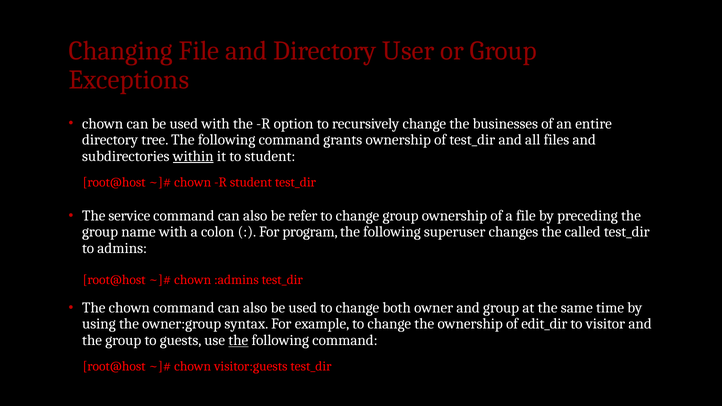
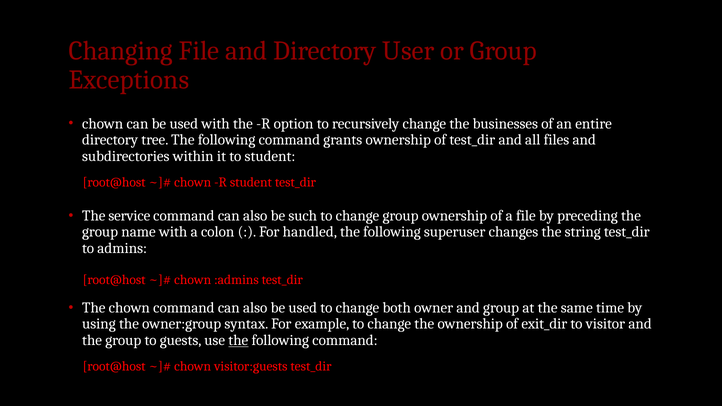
within underline: present -> none
refer: refer -> such
program: program -> handled
called: called -> string
edit_dir: edit_dir -> exit_dir
